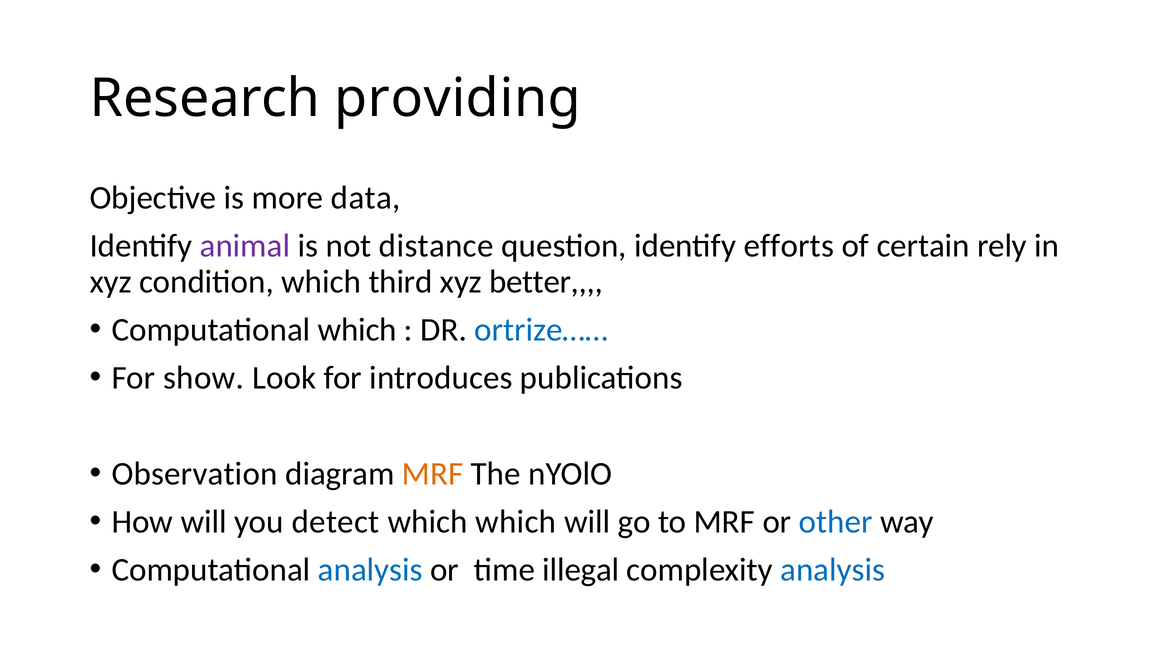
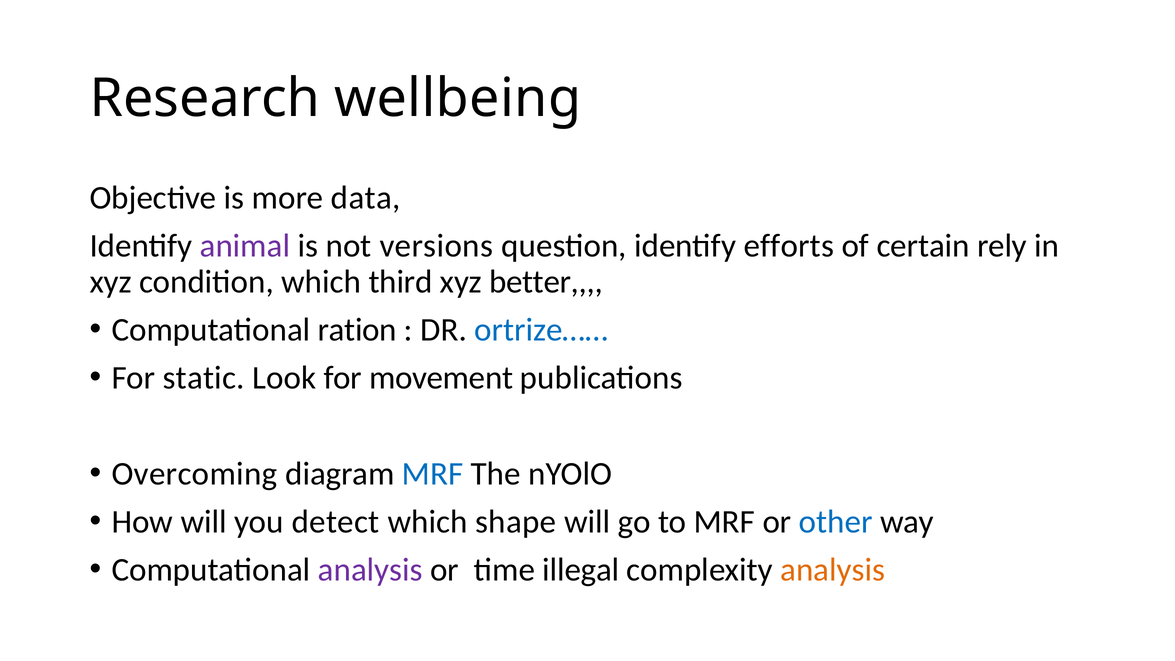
providing: providing -> wellbeing
distance: distance -> versions
Computational which: which -> ration
show: show -> static
introduces: introduces -> movement
Observation: Observation -> Overcoming
MRF at (433, 474) colour: orange -> blue
which which: which -> shape
analysis at (370, 570) colour: blue -> purple
analysis at (833, 570) colour: blue -> orange
